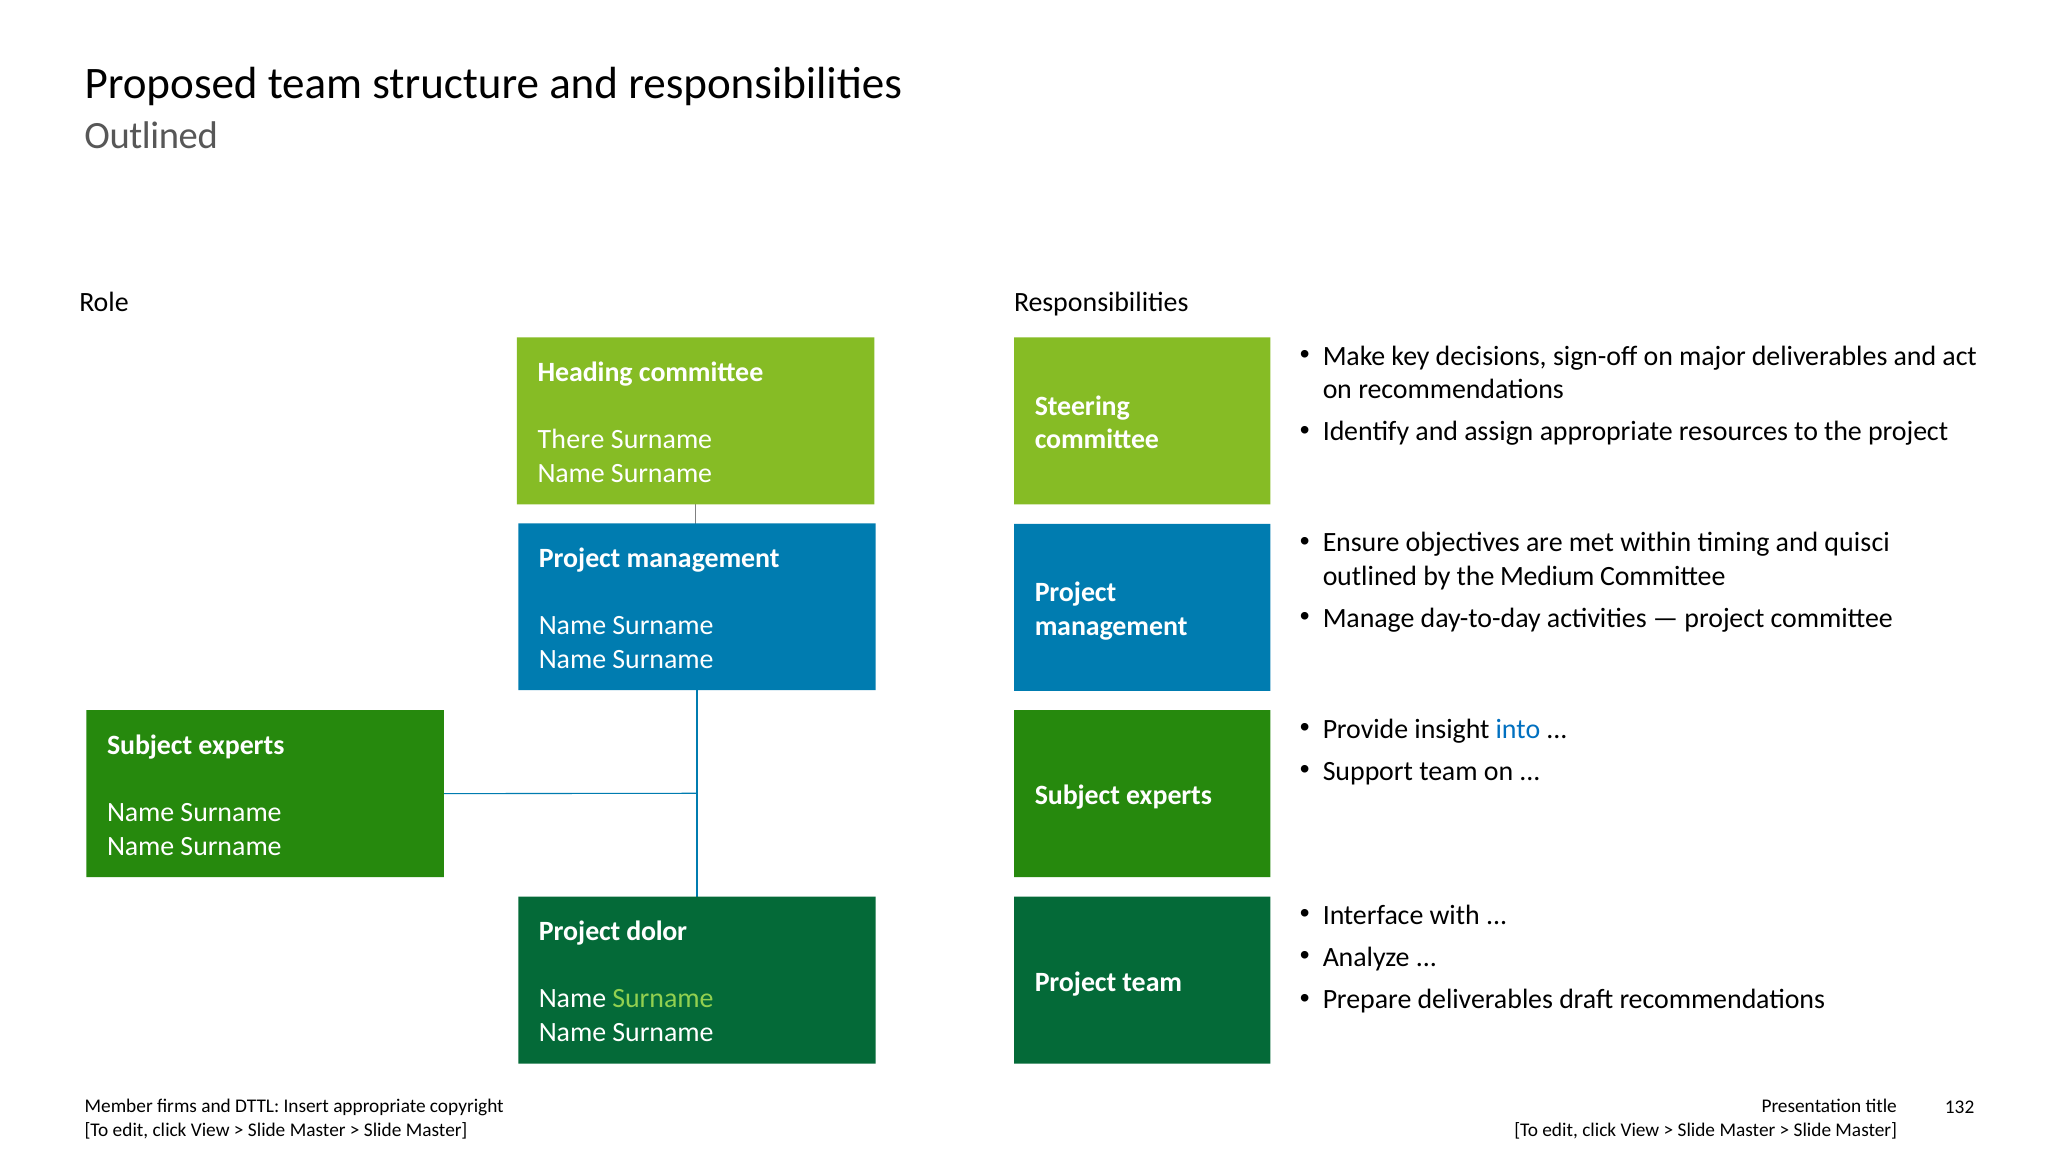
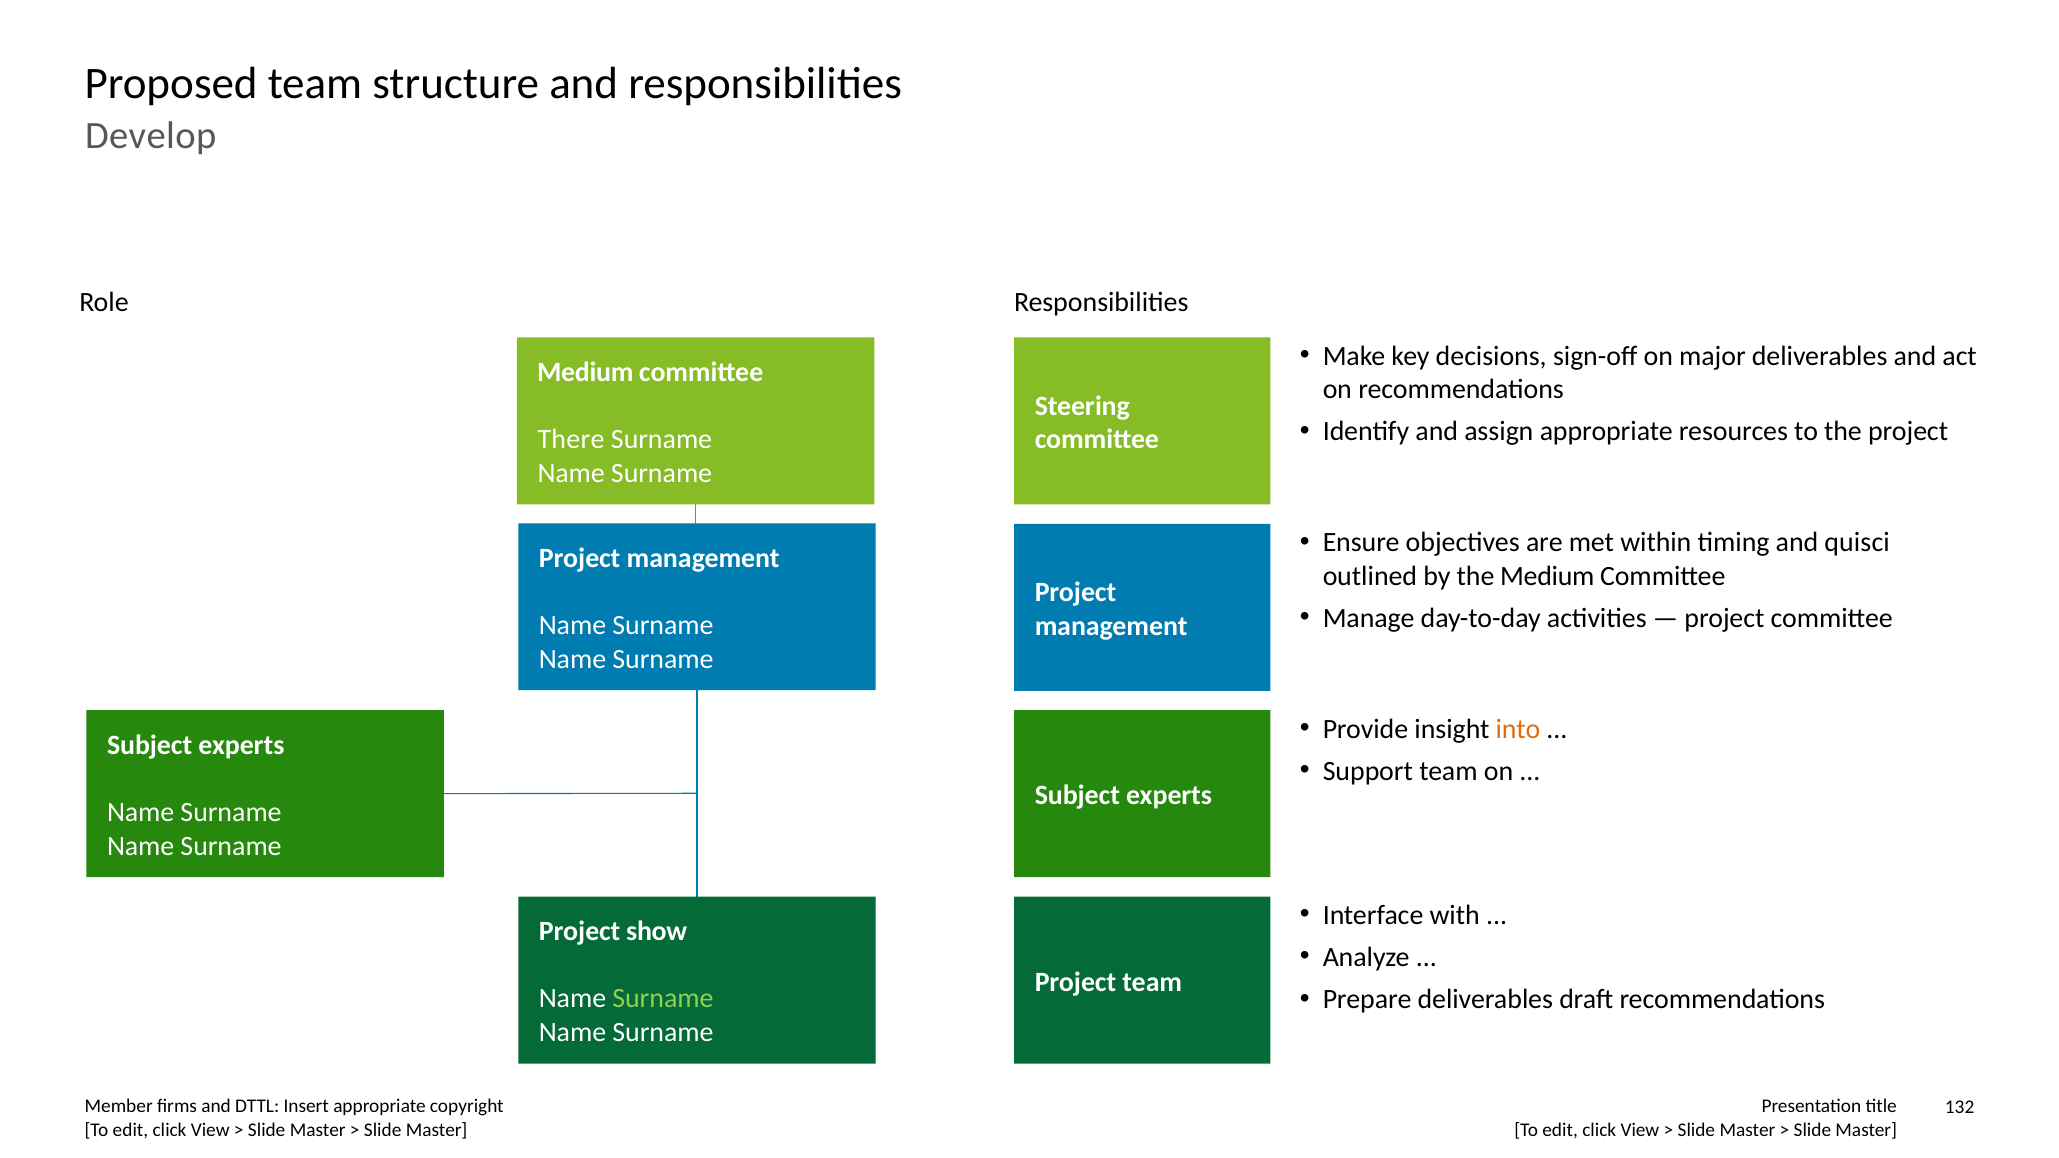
Outlined at (151, 136): Outlined -> Develop
Heading at (585, 373): Heading -> Medium
into colour: blue -> orange
dolor: dolor -> show
